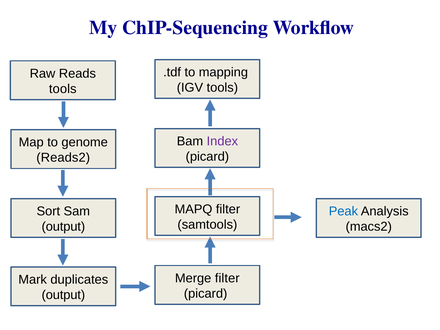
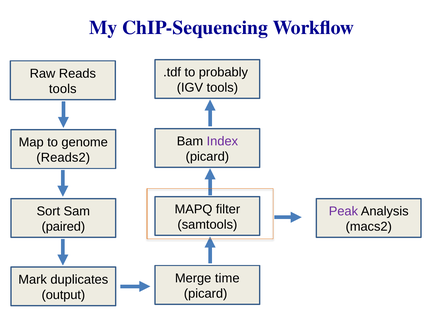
mapping: mapping -> probably
Peak colour: blue -> purple
output at (63, 227): output -> paired
Merge filter: filter -> time
